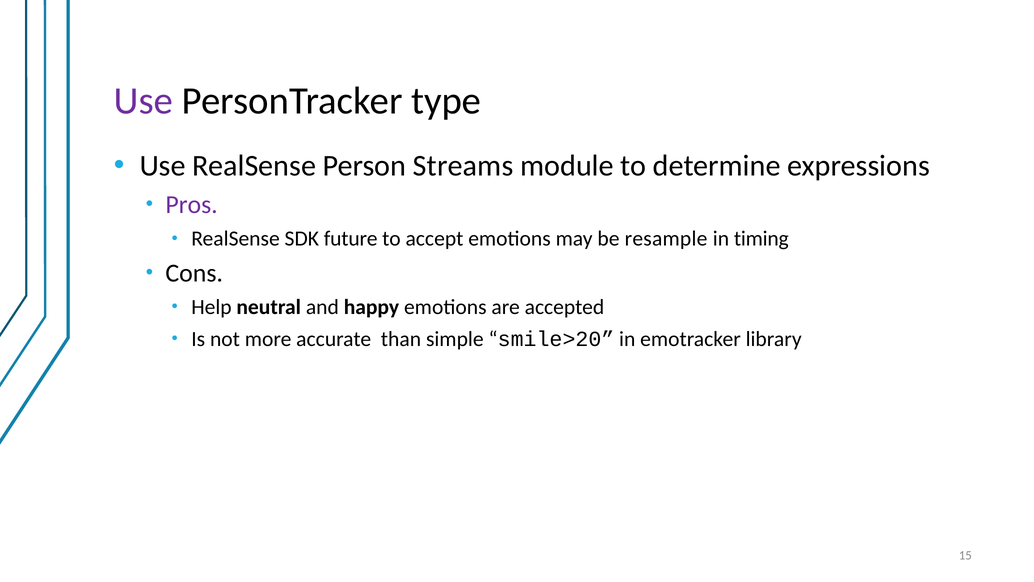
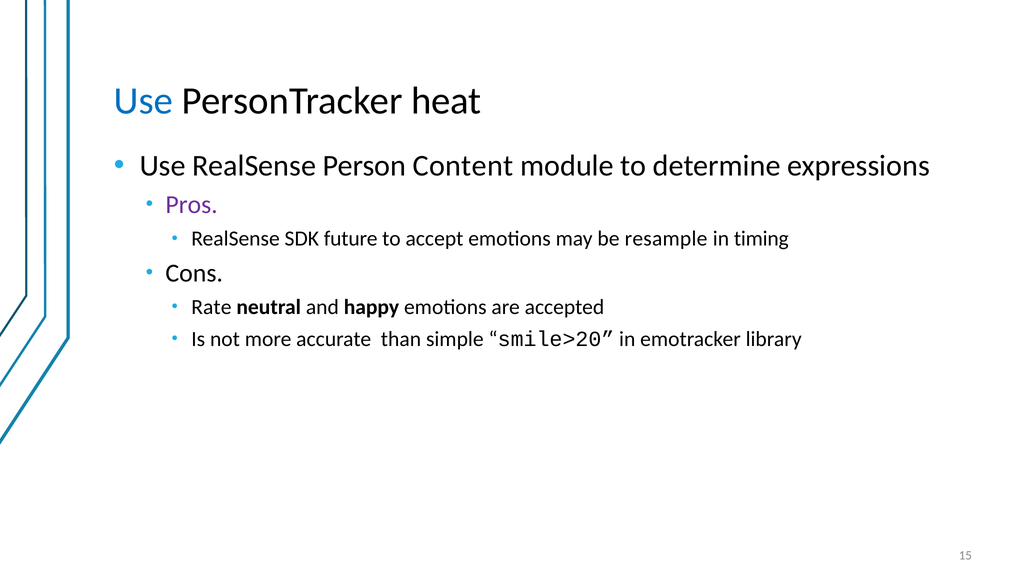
Use at (143, 101) colour: purple -> blue
type: type -> heat
Streams: Streams -> Content
Help: Help -> Rate
